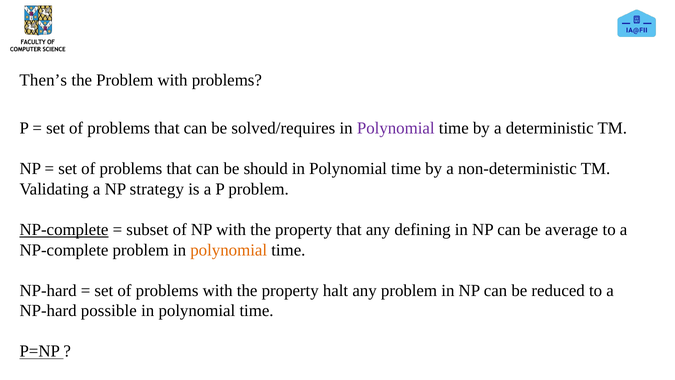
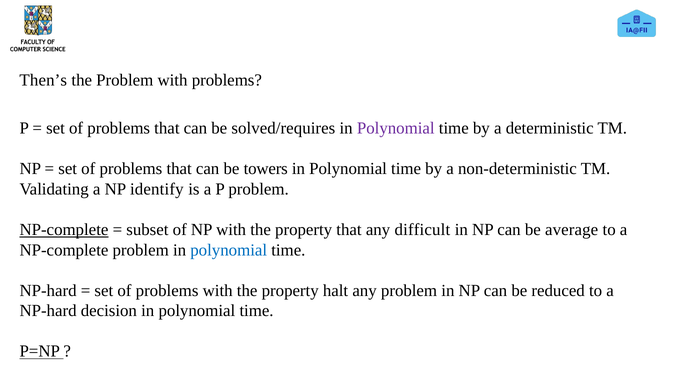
should: should -> towers
strategy: strategy -> identify
defining: defining -> difficult
polynomial at (229, 250) colour: orange -> blue
possible: possible -> decision
